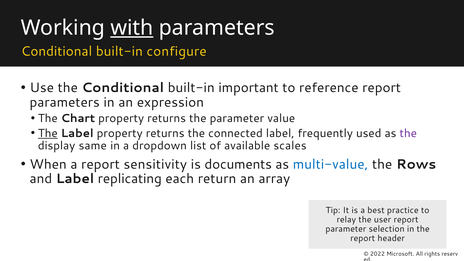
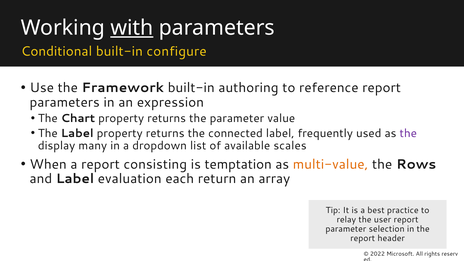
the Conditional: Conditional -> Framework
important: important -> authoring
The at (48, 133) underline: present -> none
same: same -> many
sensitivity: sensitivity -> consisting
documents: documents -> temptation
multi-value colour: blue -> orange
replicating: replicating -> evaluation
